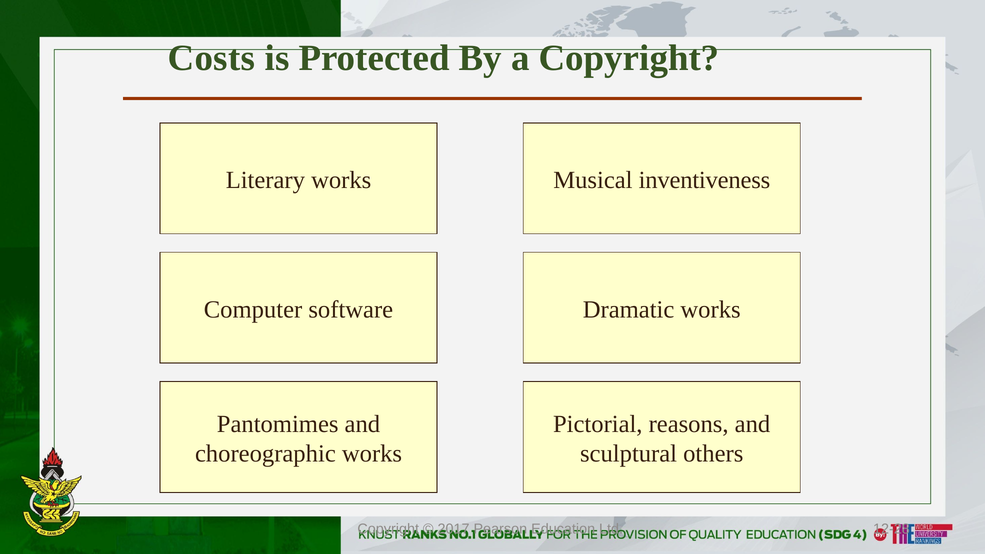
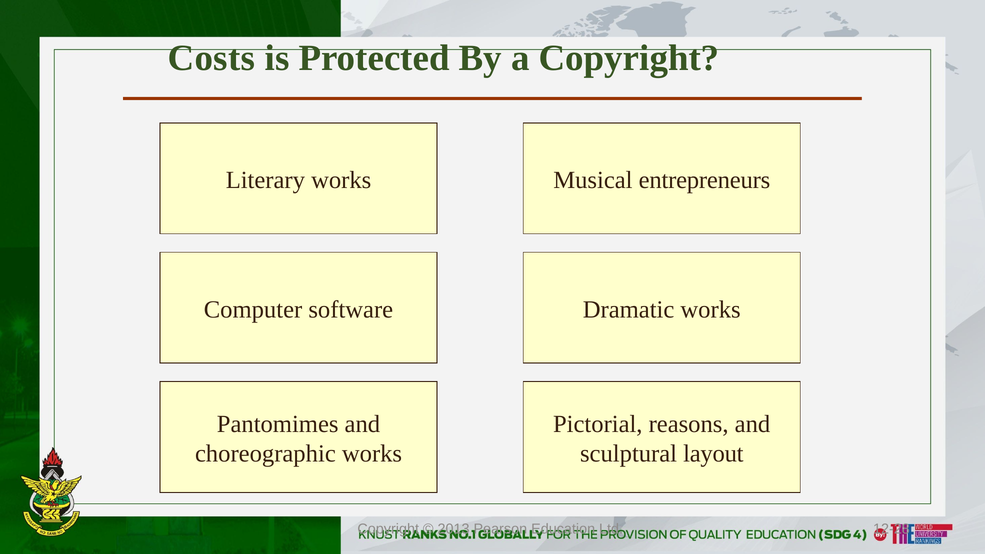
inventiveness: inventiveness -> entrepreneurs
others: others -> layout
2017: 2017 -> 2013
